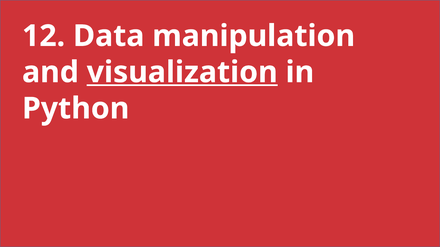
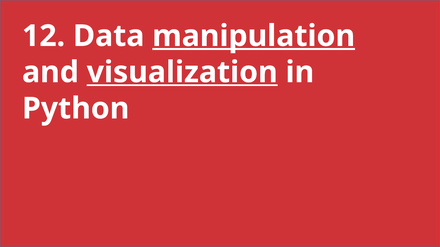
manipulation underline: none -> present
